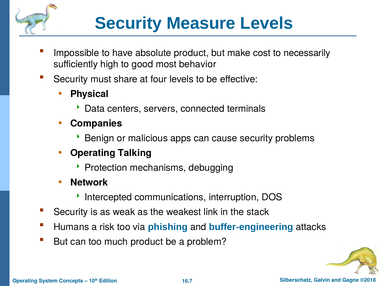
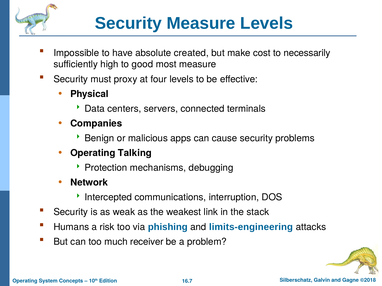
absolute product: product -> created
most behavior: behavior -> measure
share: share -> proxy
buffer-engineering: buffer-engineering -> limits-engineering
much product: product -> receiver
